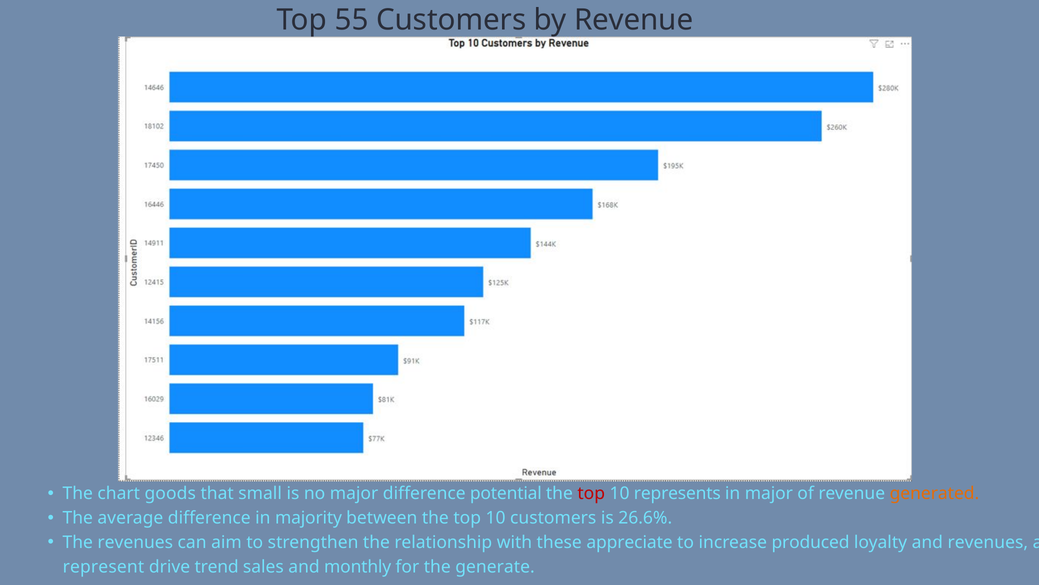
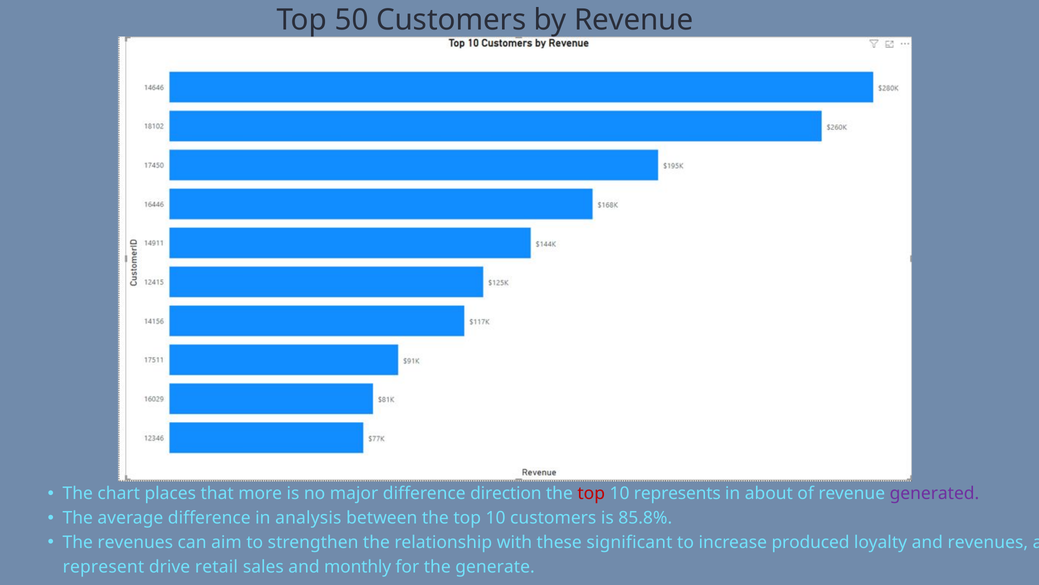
55: 55 -> 50
goods: goods -> places
small: small -> more
potential: potential -> direction
in major: major -> about
generated colour: orange -> purple
majority: majority -> analysis
26.6%: 26.6% -> 85.8%
appreciate: appreciate -> significant
trend: trend -> retail
